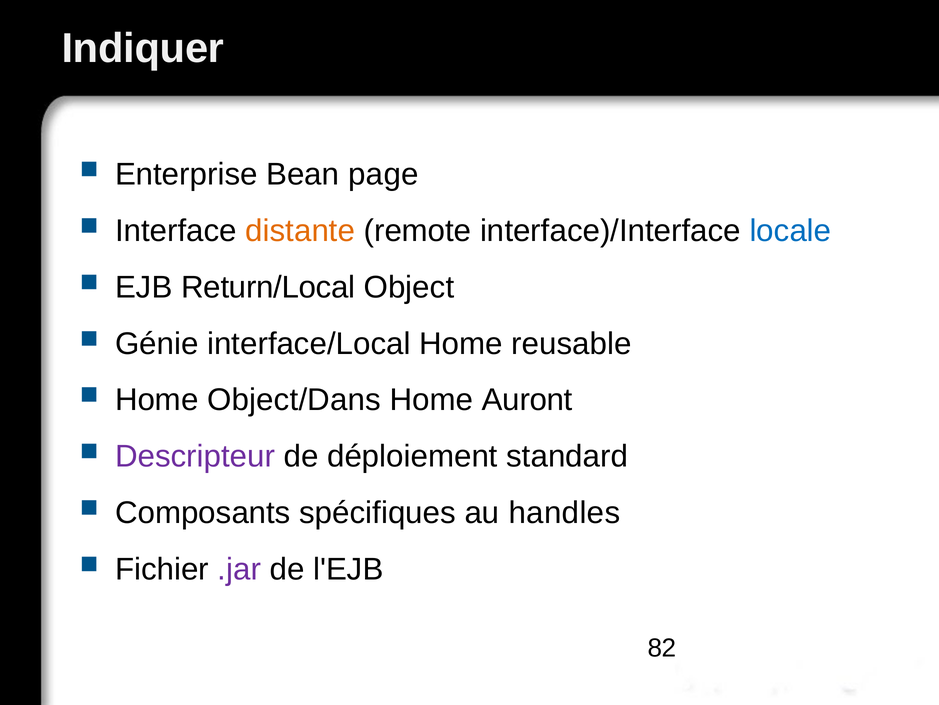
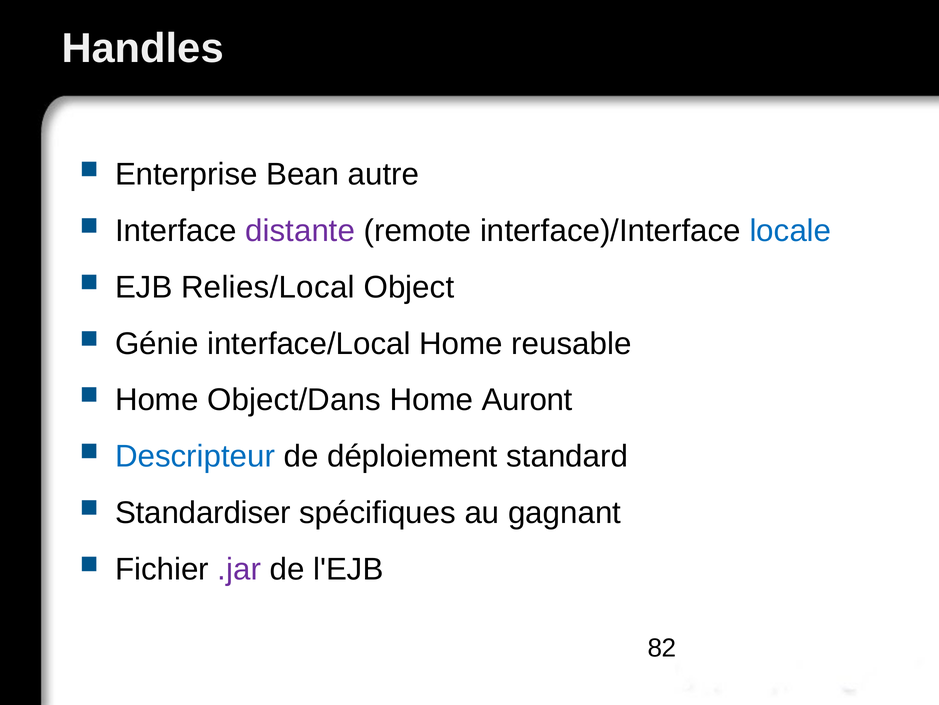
Indiquer: Indiquer -> Handles
page: page -> autre
distante colour: orange -> purple
Return/Local: Return/Local -> Relies/Local
Descripteur colour: purple -> blue
Composants: Composants -> Standardiser
handles: handles -> gagnant
